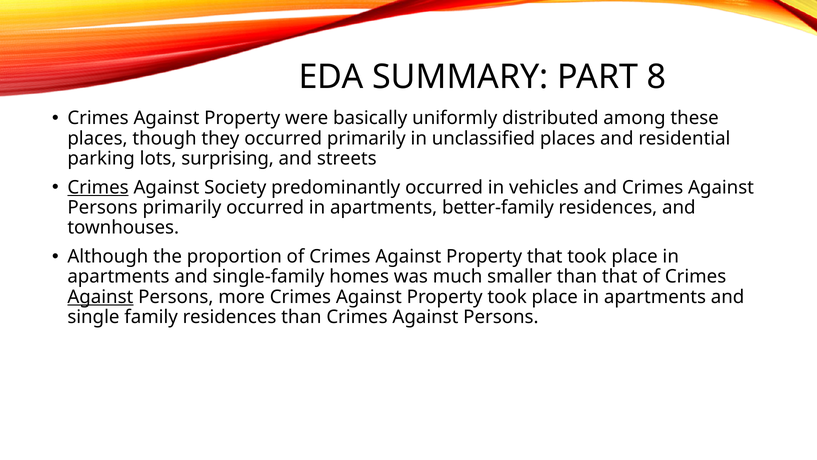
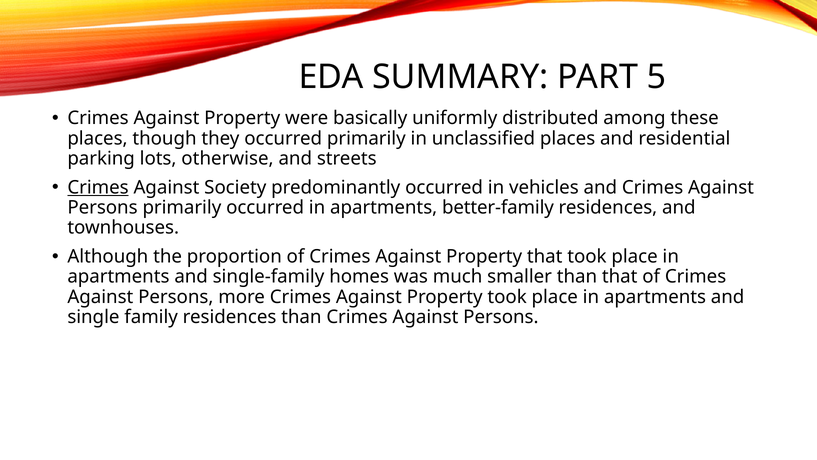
8: 8 -> 5
surprising: surprising -> otherwise
Against at (100, 297) underline: present -> none
